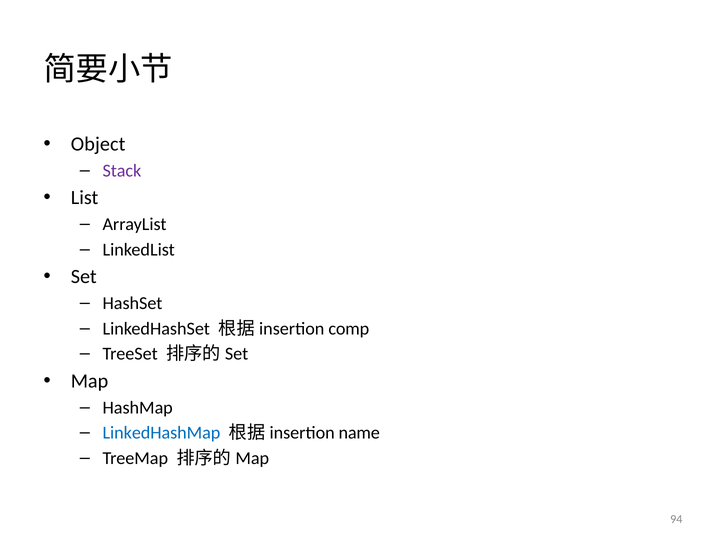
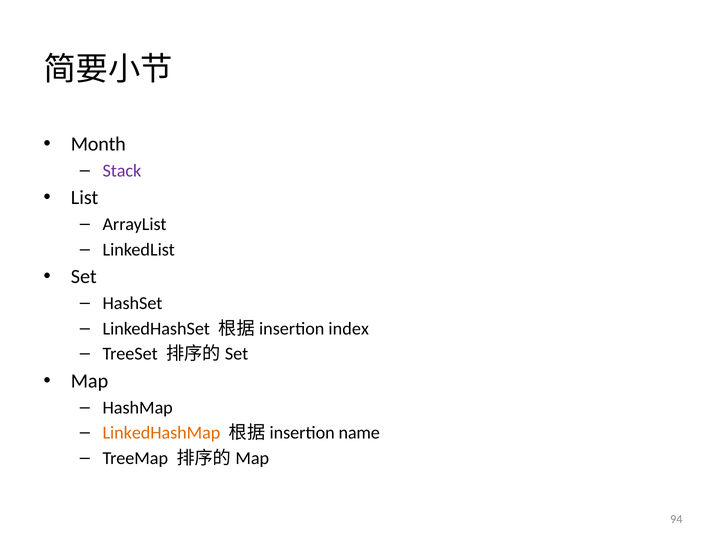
Object: Object -> Month
comp: comp -> index
LinkedHashMap colour: blue -> orange
